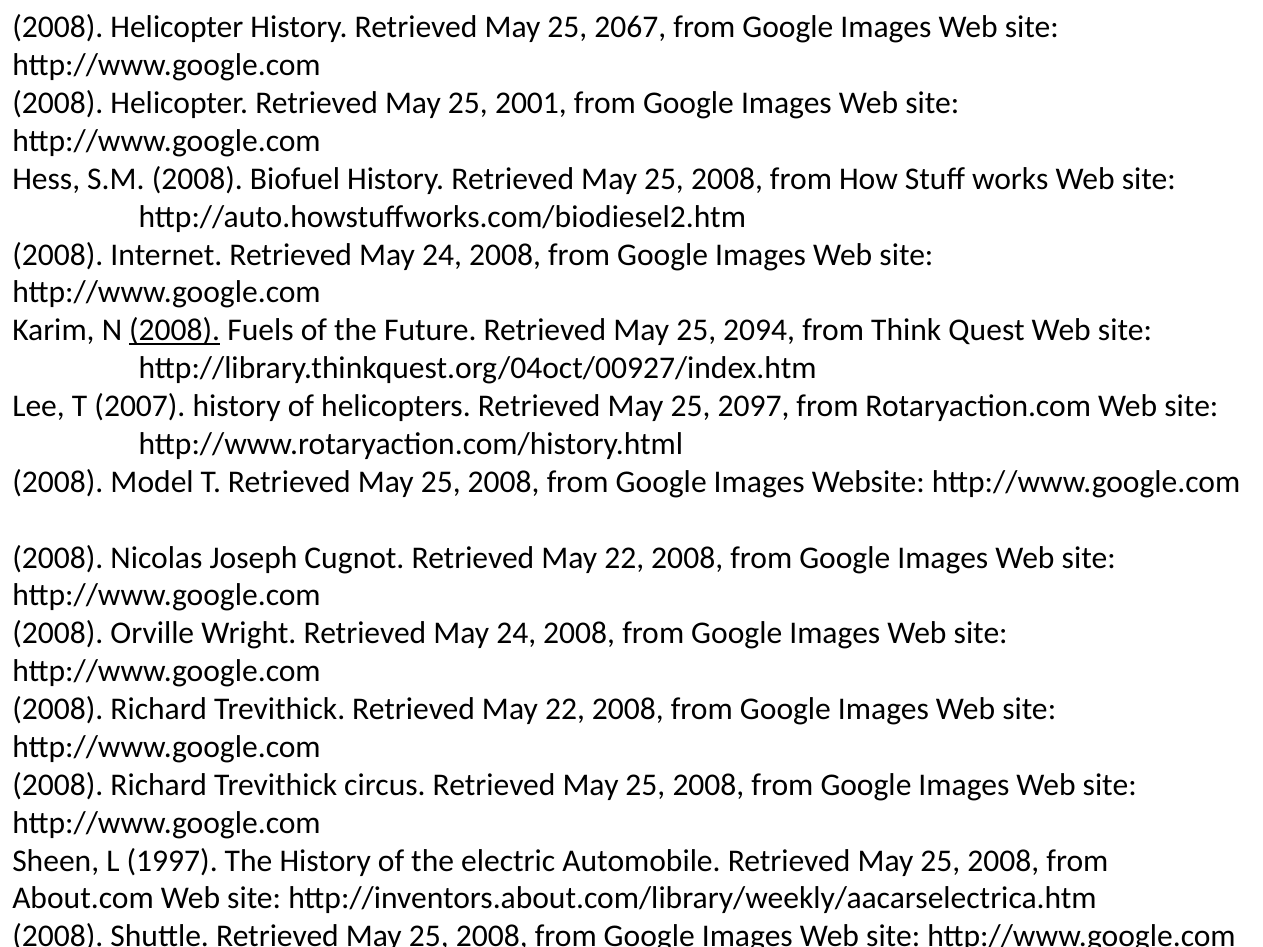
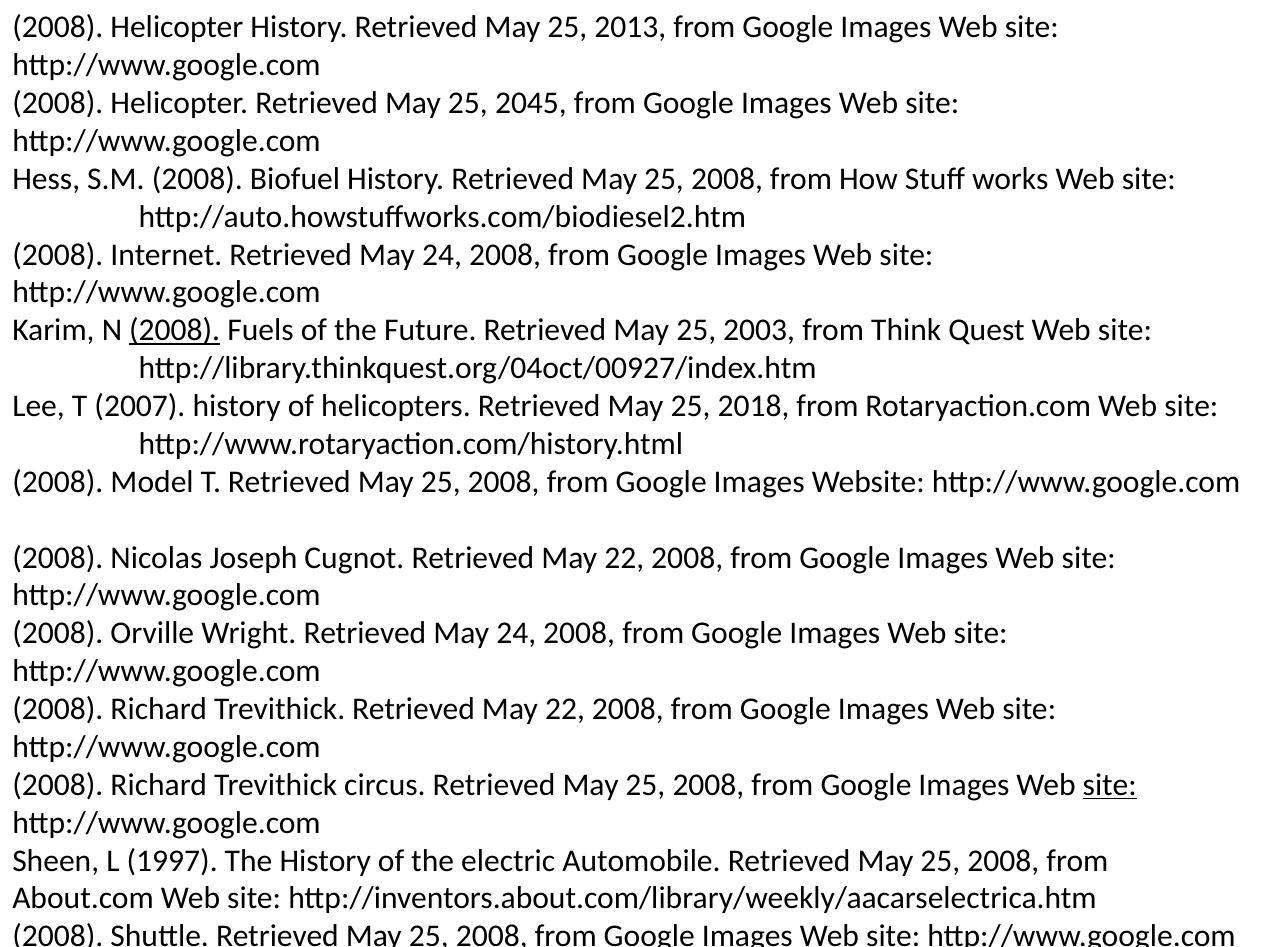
2067: 2067 -> 2013
2001: 2001 -> 2045
2094: 2094 -> 2003
2097: 2097 -> 2018
site at (1110, 785) underline: none -> present
